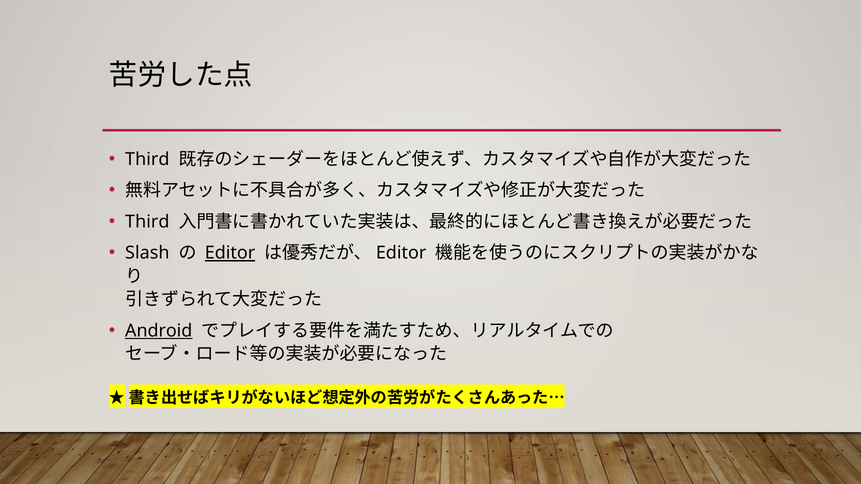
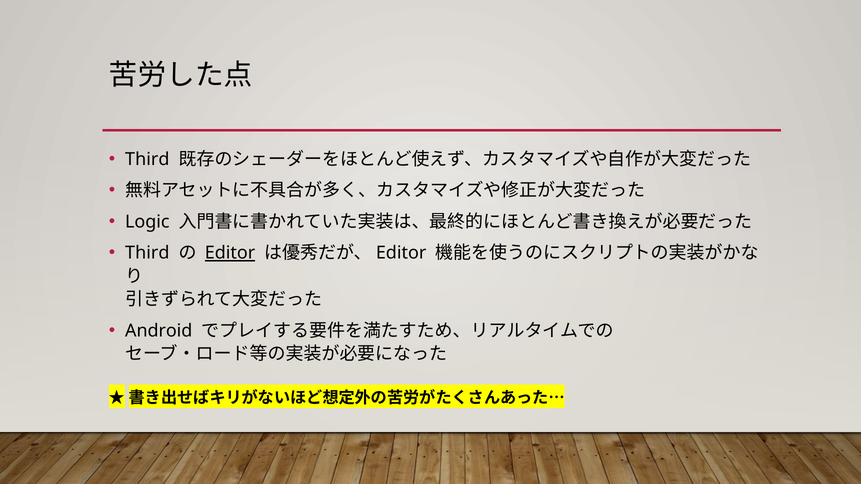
Third at (147, 222): Third -> Logic
Slash at (147, 253): Slash -> Third
Android underline: present -> none
